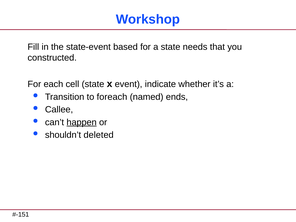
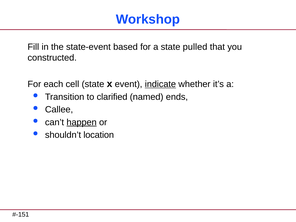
needs: needs -> pulled
indicate underline: none -> present
foreach: foreach -> clarified
deleted: deleted -> location
